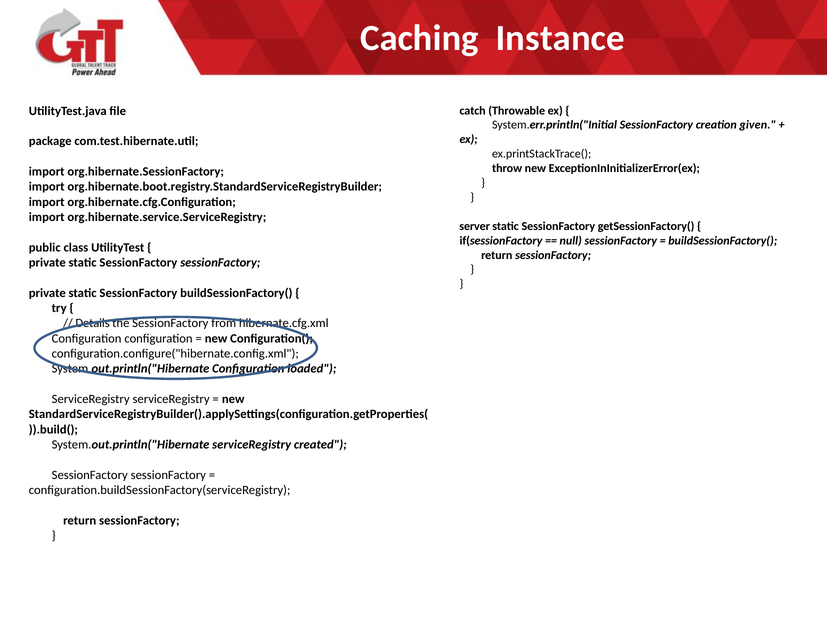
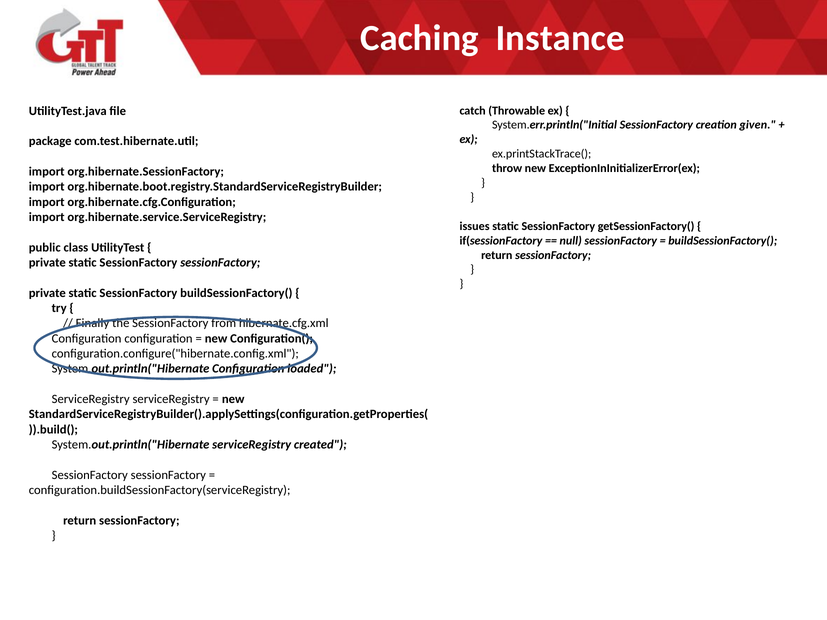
server: server -> issues
Details: Details -> Finally
